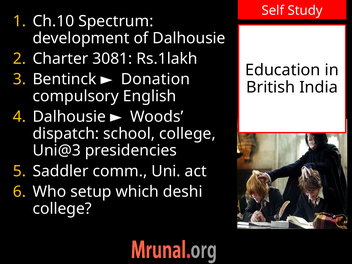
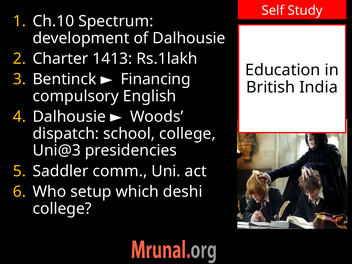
3081: 3081 -> 1413
Donation: Donation -> Financing
